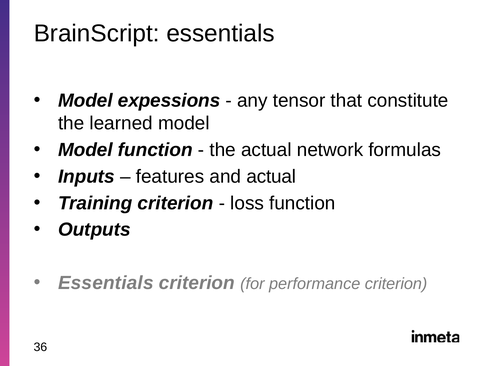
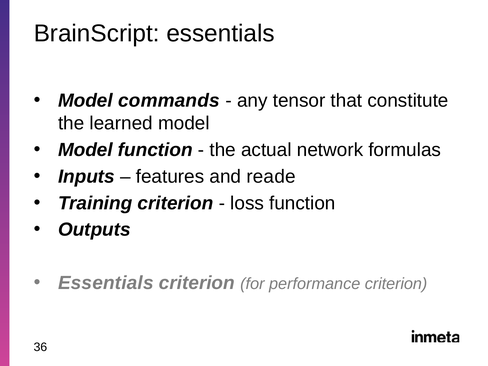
expessions: expessions -> commands
and actual: actual -> reade
